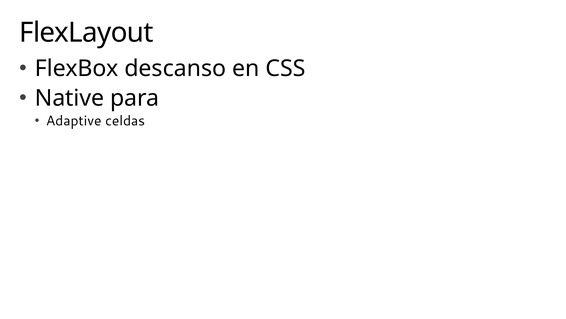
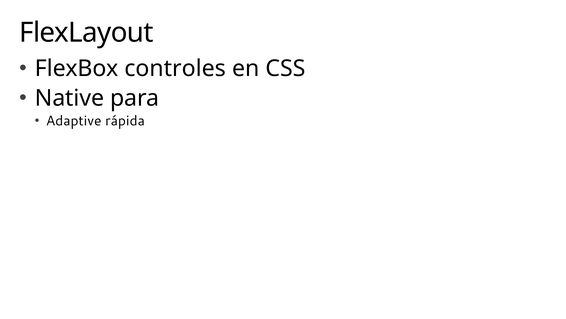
descanso: descanso -> controles
celdas: celdas -> rápida
